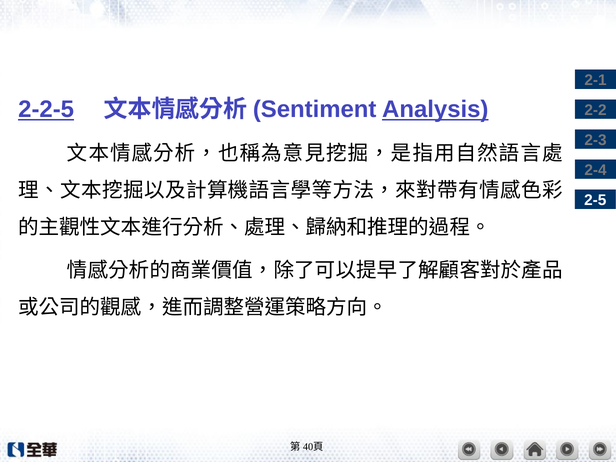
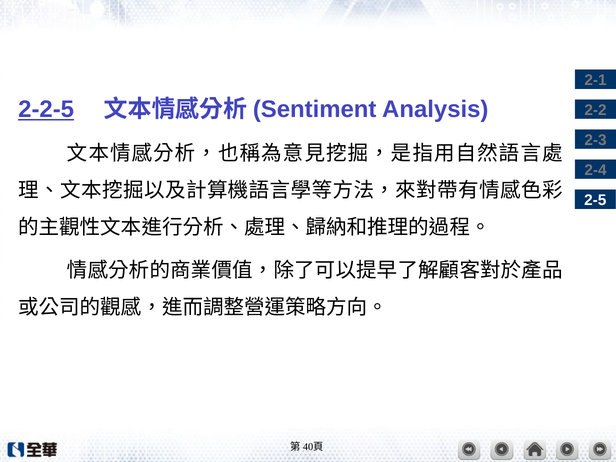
Analysis underline: present -> none
